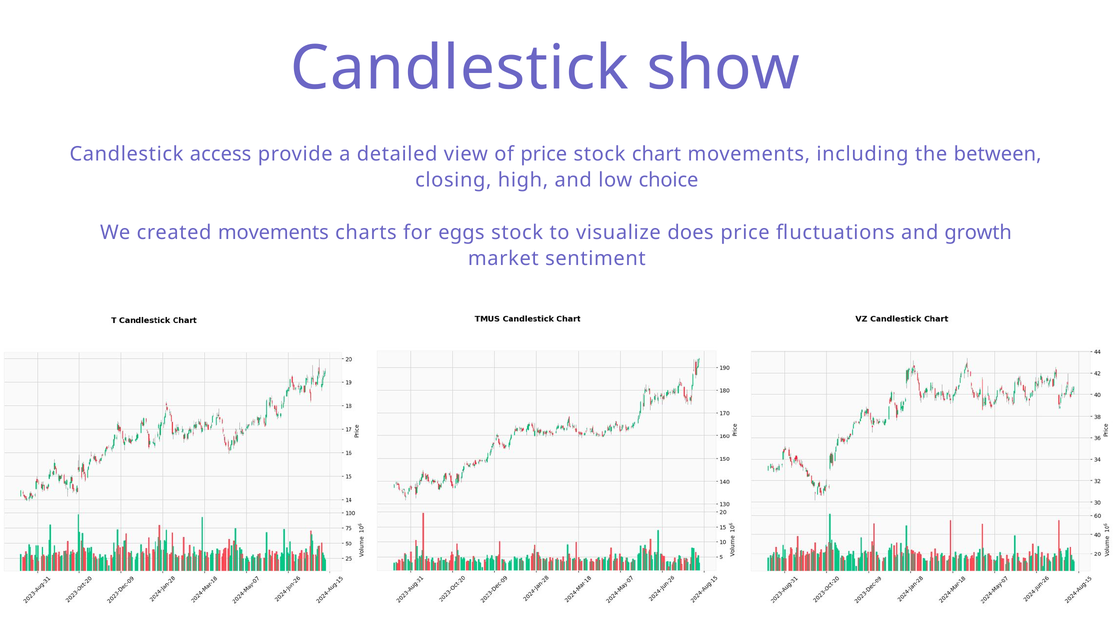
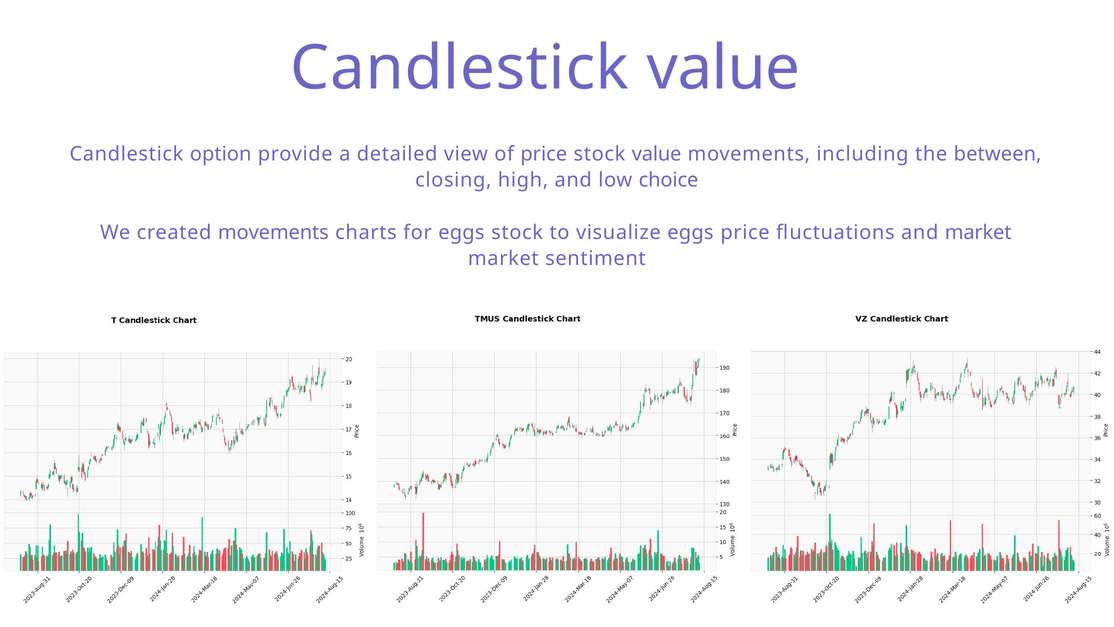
Candlestick show: show -> value
access: access -> option
stock chart: chart -> value
visualize does: does -> eggs
and growth: growth -> market
